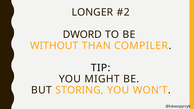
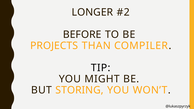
DWORD: DWORD -> BEFORE
WITHOUT: WITHOUT -> PROJECTS
